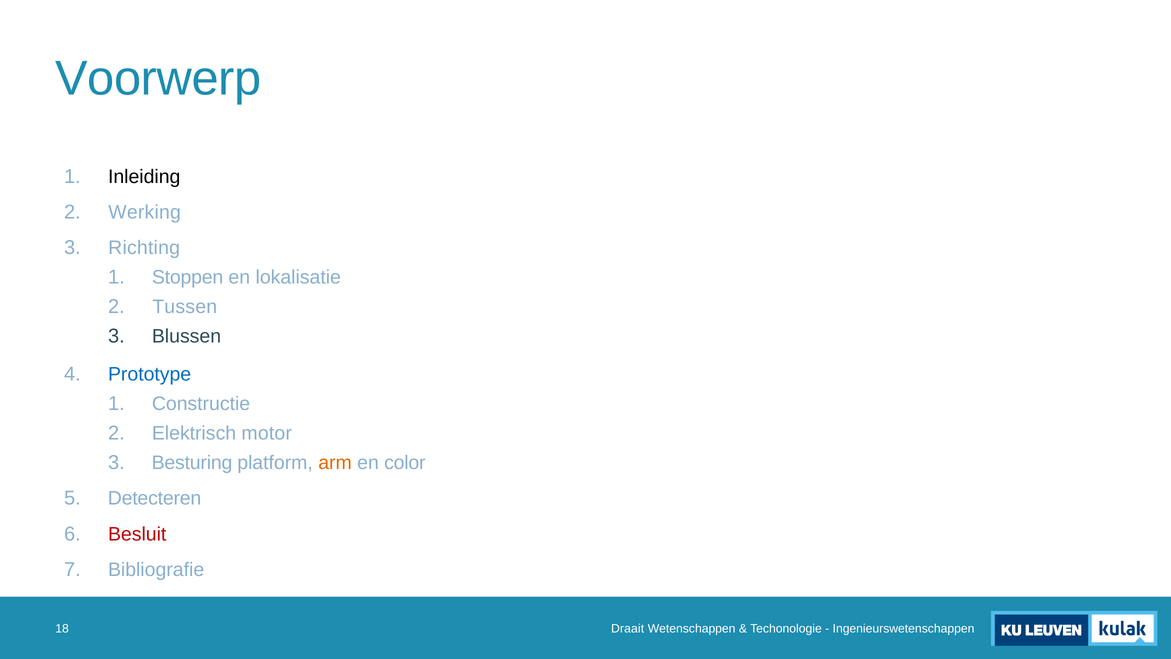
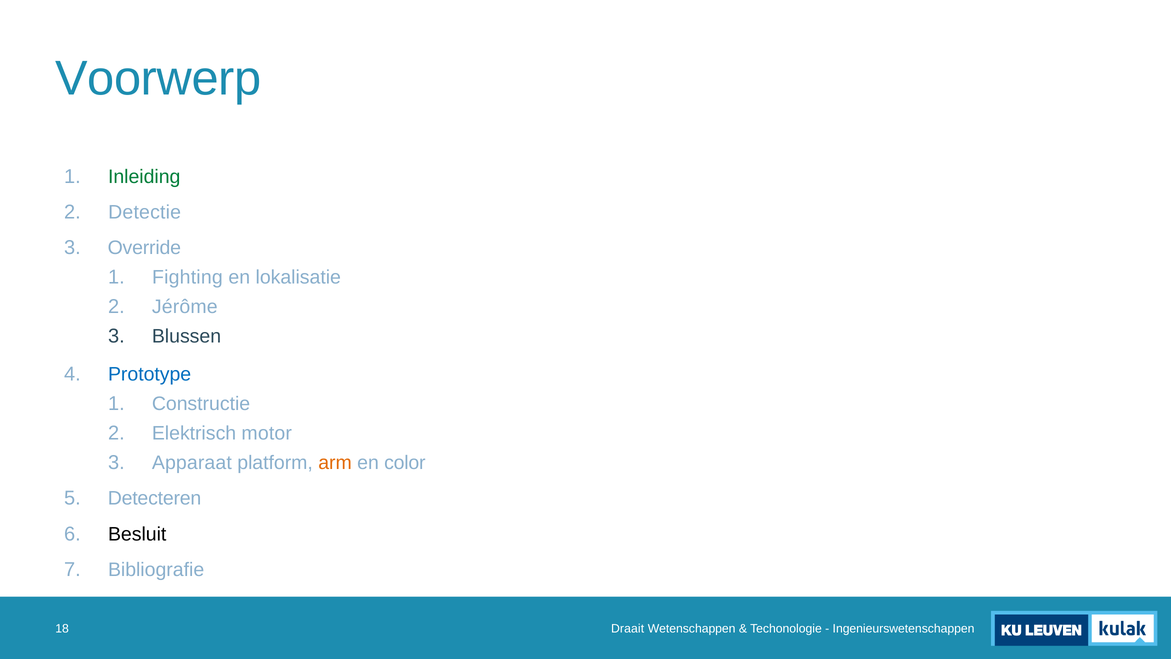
Inleiding colour: black -> green
Werking: Werking -> Detectie
Richting: Richting -> Override
Stoppen: Stoppen -> Fighting
Tussen: Tussen -> Jérôme
Besturing: Besturing -> Apparaat
Besluit colour: red -> black
